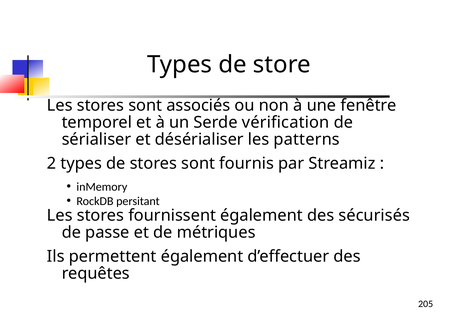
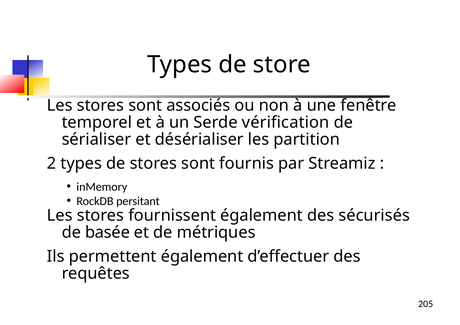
patterns: patterns -> partition
passe: passe -> basée
